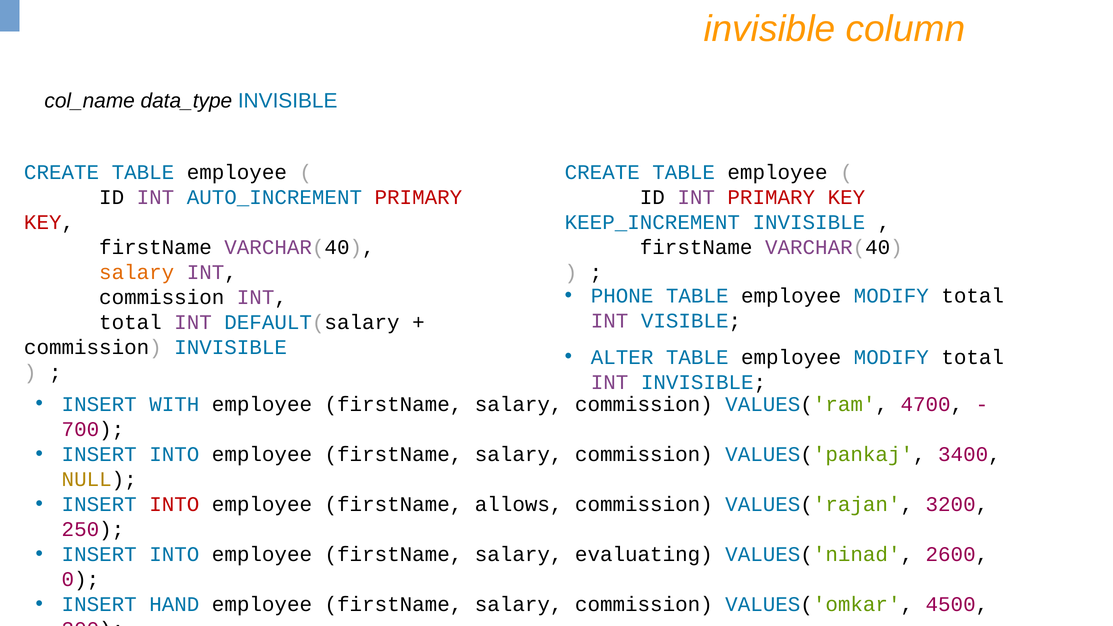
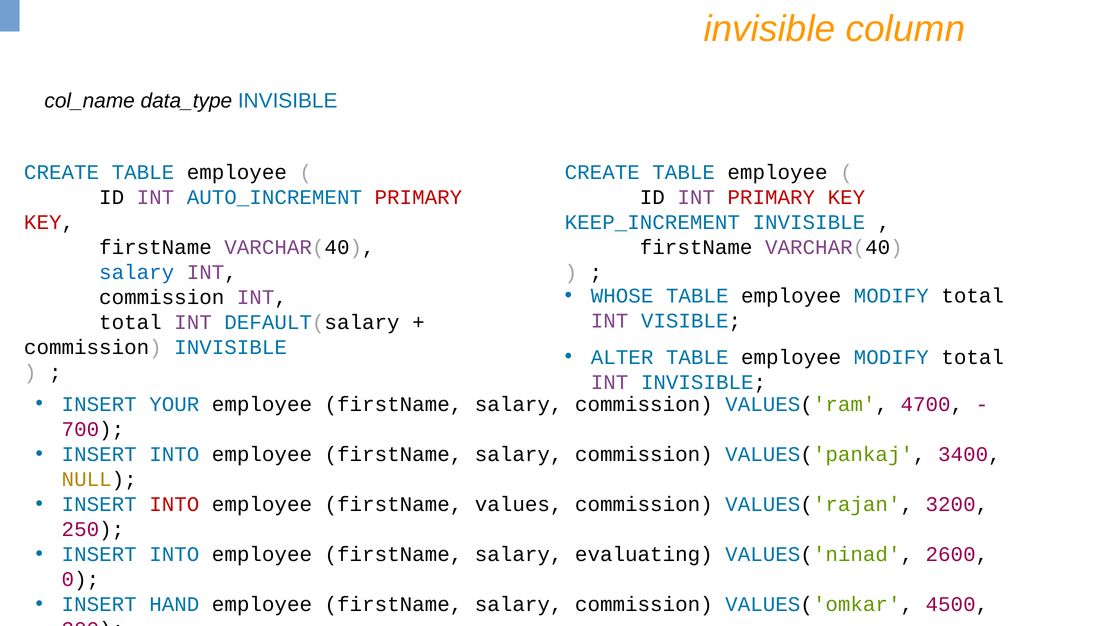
salary at (137, 272) colour: orange -> blue
PHONE: PHONE -> WHOSE
WITH: WITH -> YOUR
allows: allows -> values
